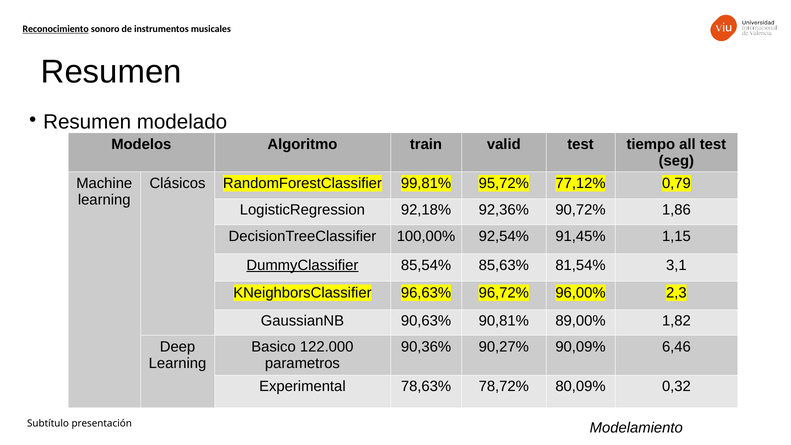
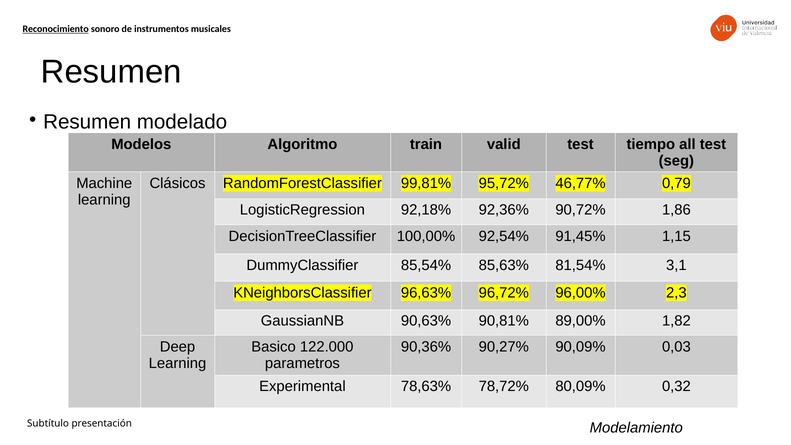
77,12%: 77,12% -> 46,77%
DummyClassifier underline: present -> none
6,46: 6,46 -> 0,03
